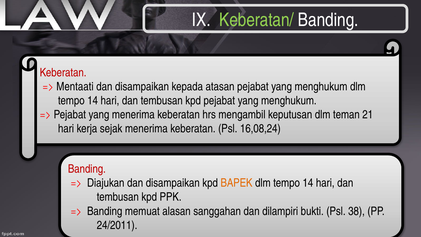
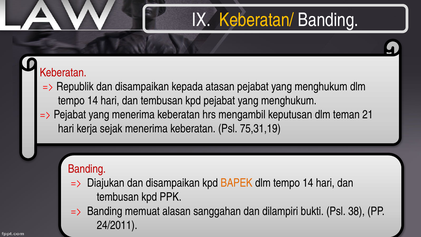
Keberatan/ colour: light green -> yellow
Mentaati: Mentaati -> Republik
16,08,24: 16,08,24 -> 75,31,19
